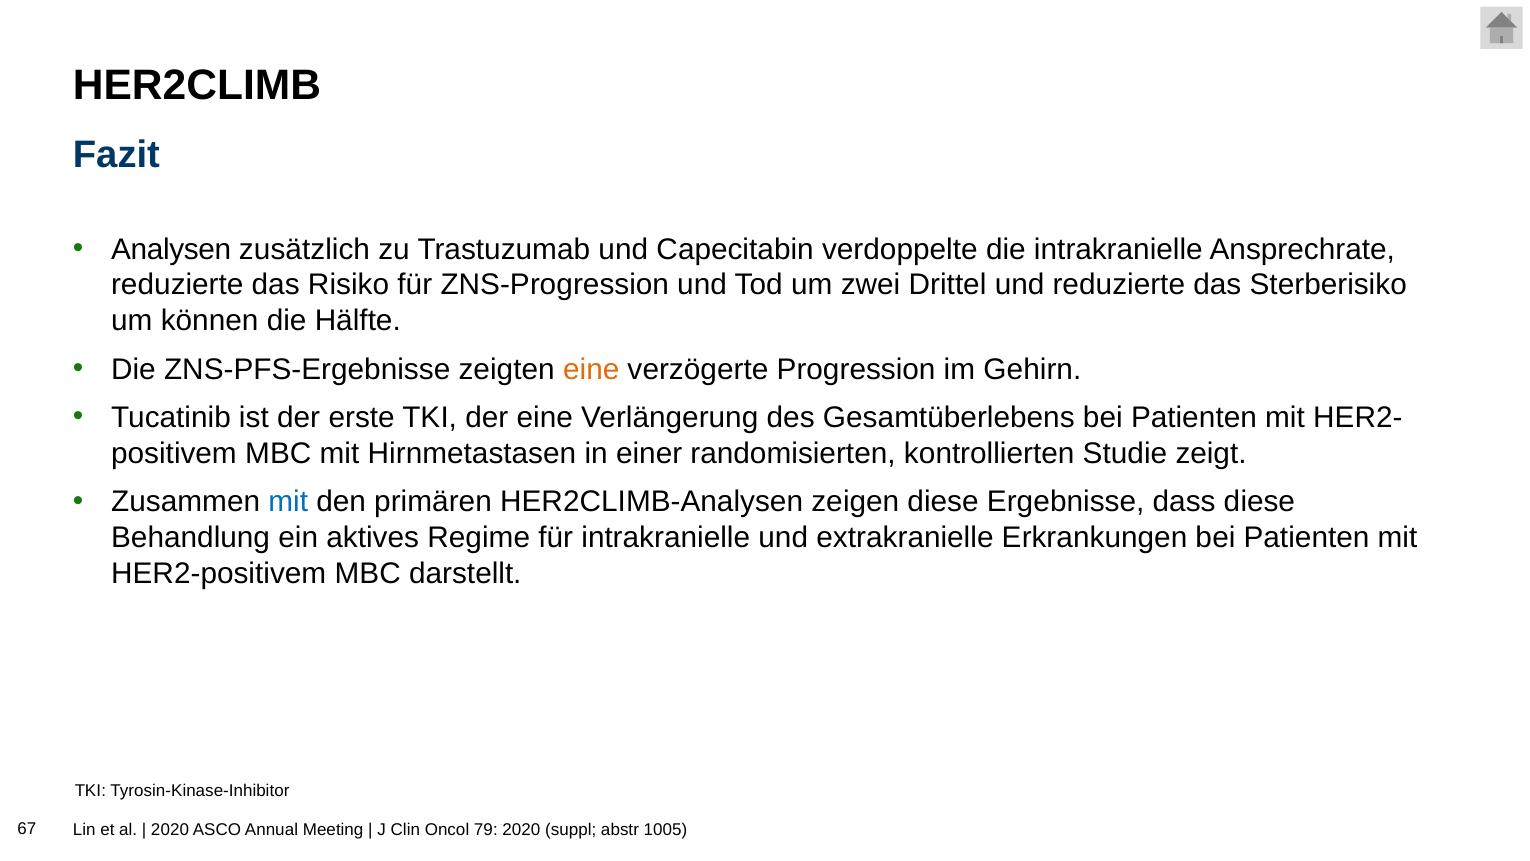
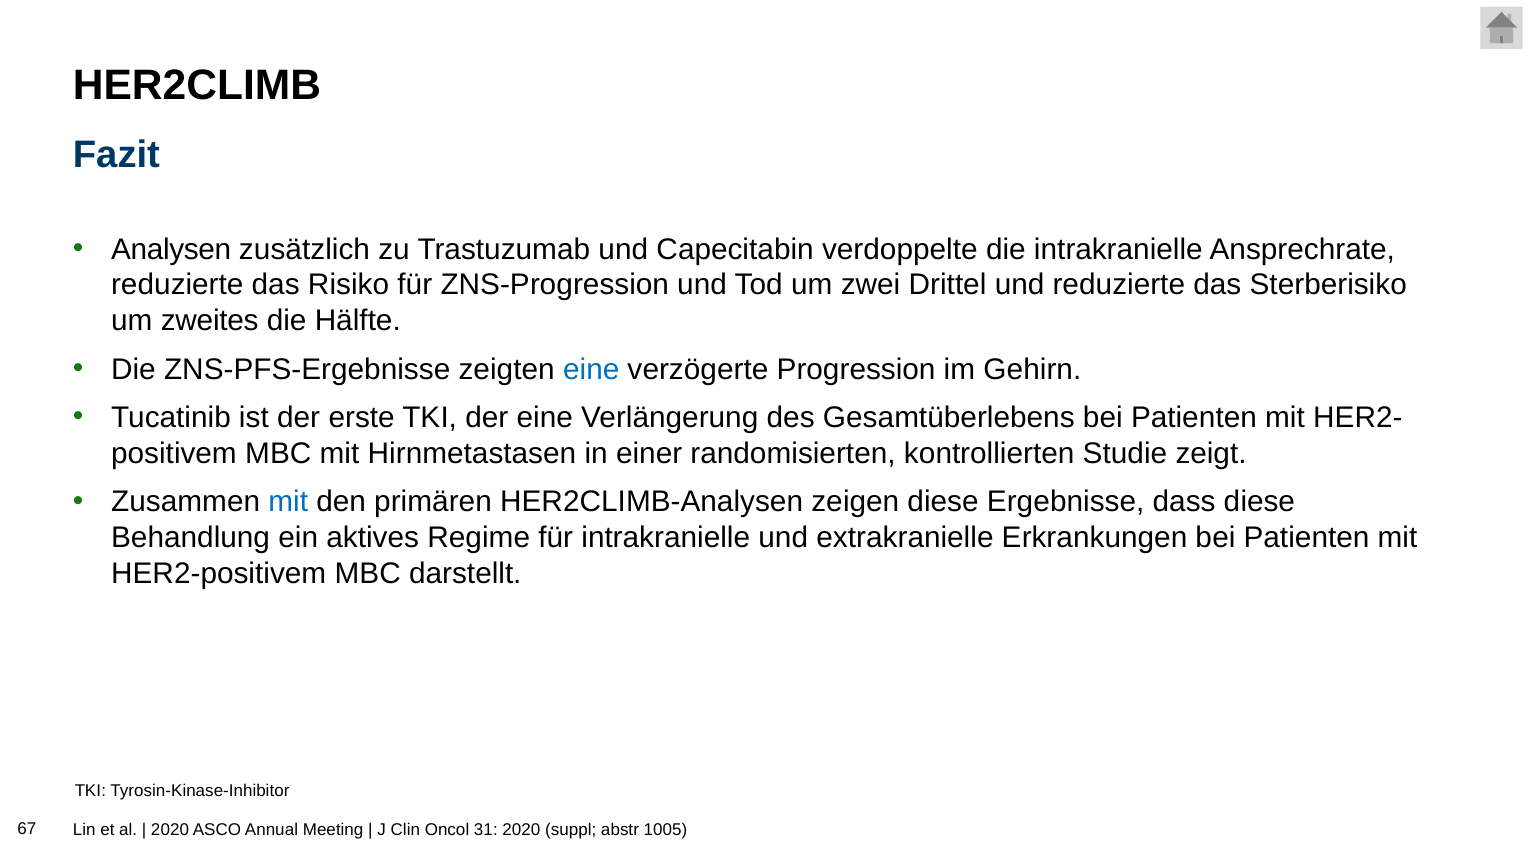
können: können -> zweites
eine at (591, 369) colour: orange -> blue
79: 79 -> 31
